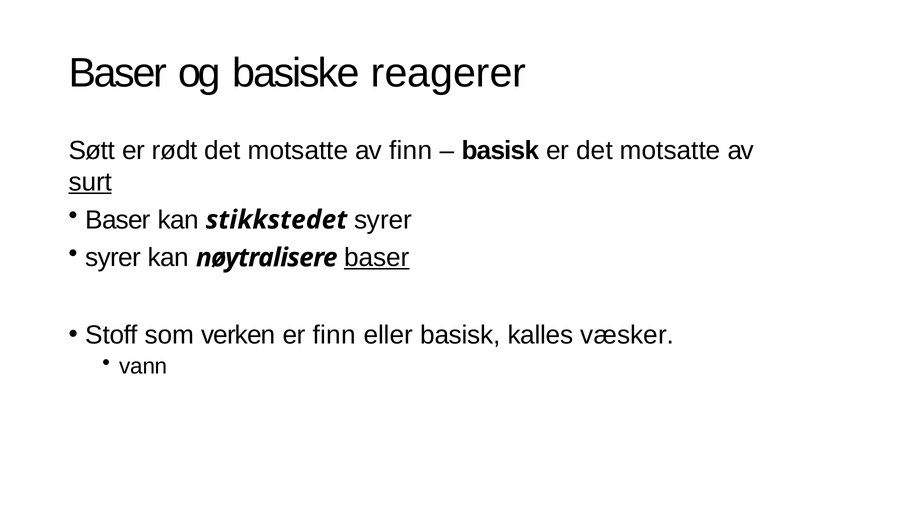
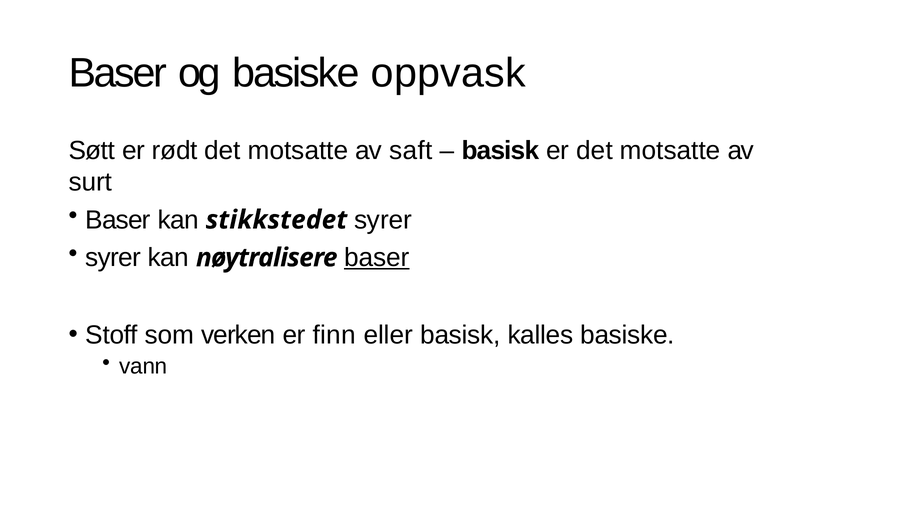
reagerer: reagerer -> oppvask
av finn: finn -> saft
surt underline: present -> none
kalles væsker: væsker -> basiske
